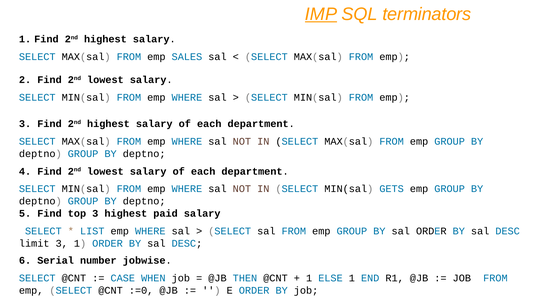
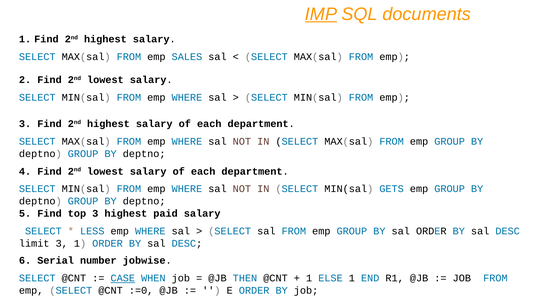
terminators: terminators -> documents
LIST: LIST -> LESS
CASE underline: none -> present
